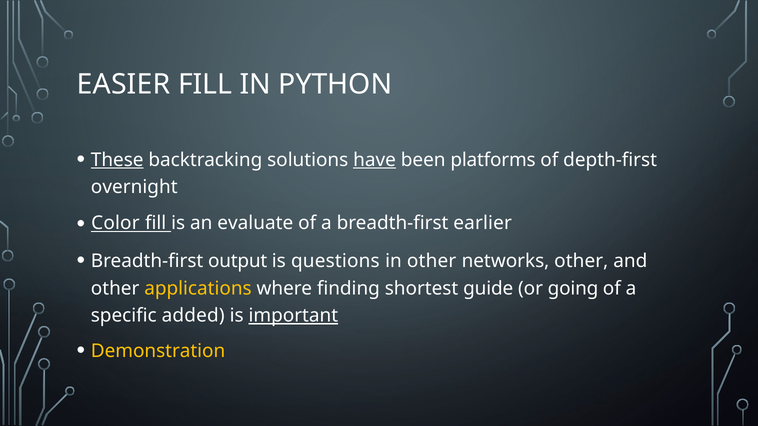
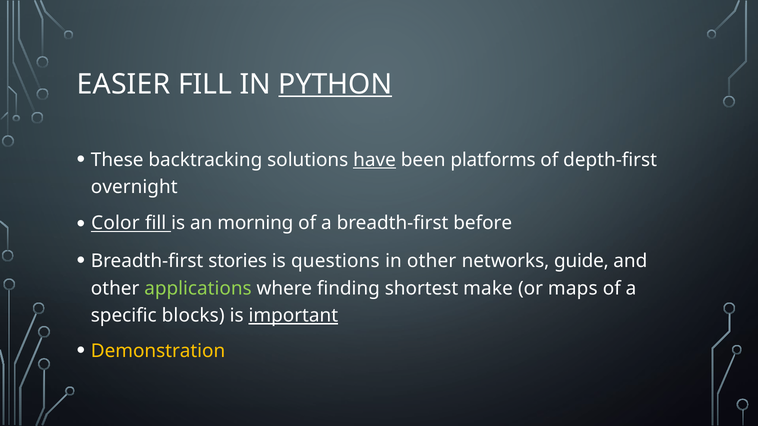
PYTHON underline: none -> present
These underline: present -> none
evaluate: evaluate -> morning
earlier: earlier -> before
output: output -> stories
networks other: other -> guide
applications colour: yellow -> light green
guide: guide -> make
going: going -> maps
added: added -> blocks
